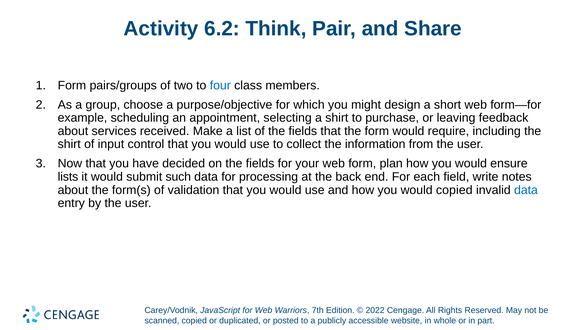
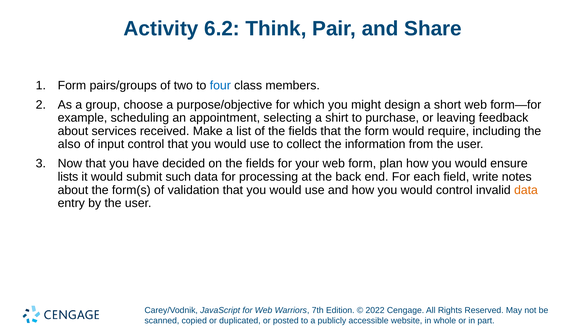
shirt at (69, 144): shirt -> also
would copied: copied -> control
data at (526, 190) colour: blue -> orange
